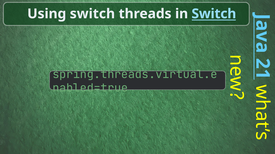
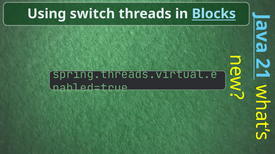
in Switch: Switch -> Blocks
